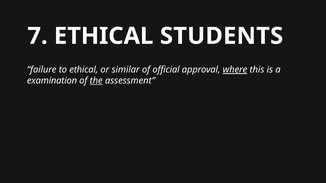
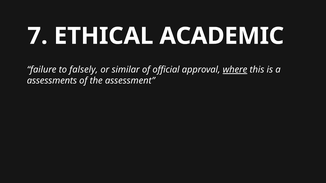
STUDENTS: STUDENTS -> ACADEMIC
to ethical: ethical -> falsely
examination: examination -> assessments
the underline: present -> none
